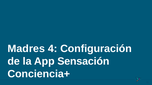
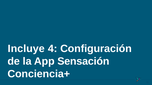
Madres: Madres -> Incluye
